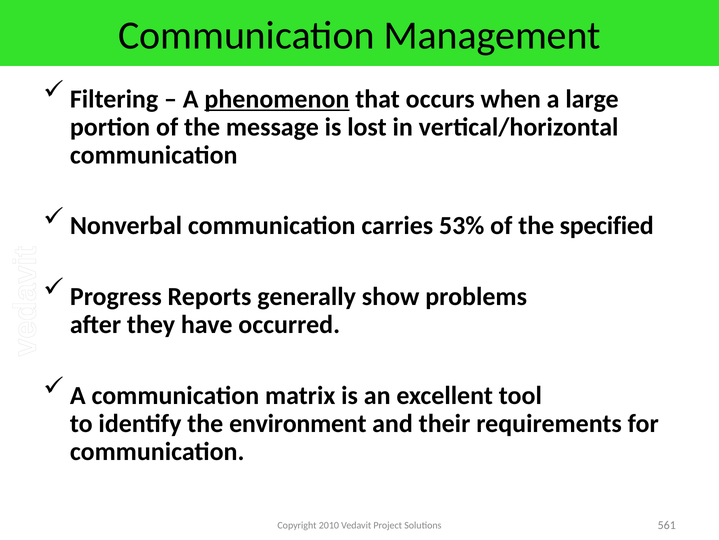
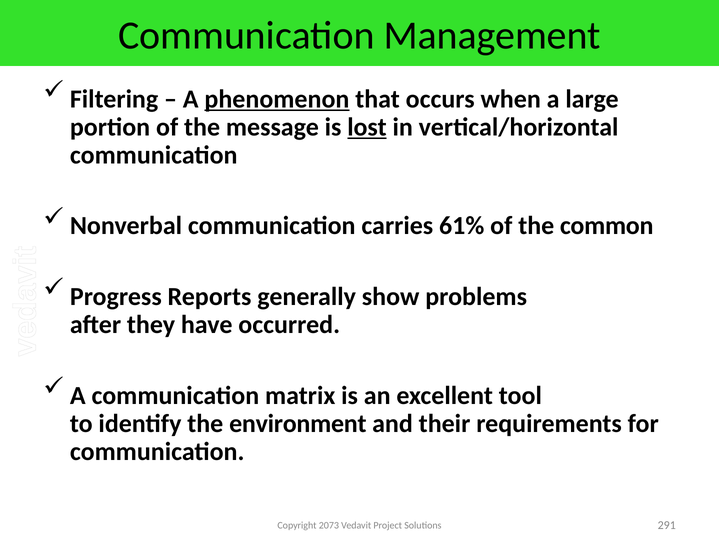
lost underline: none -> present
53%: 53% -> 61%
specified: specified -> common
2010: 2010 -> 2073
561: 561 -> 291
